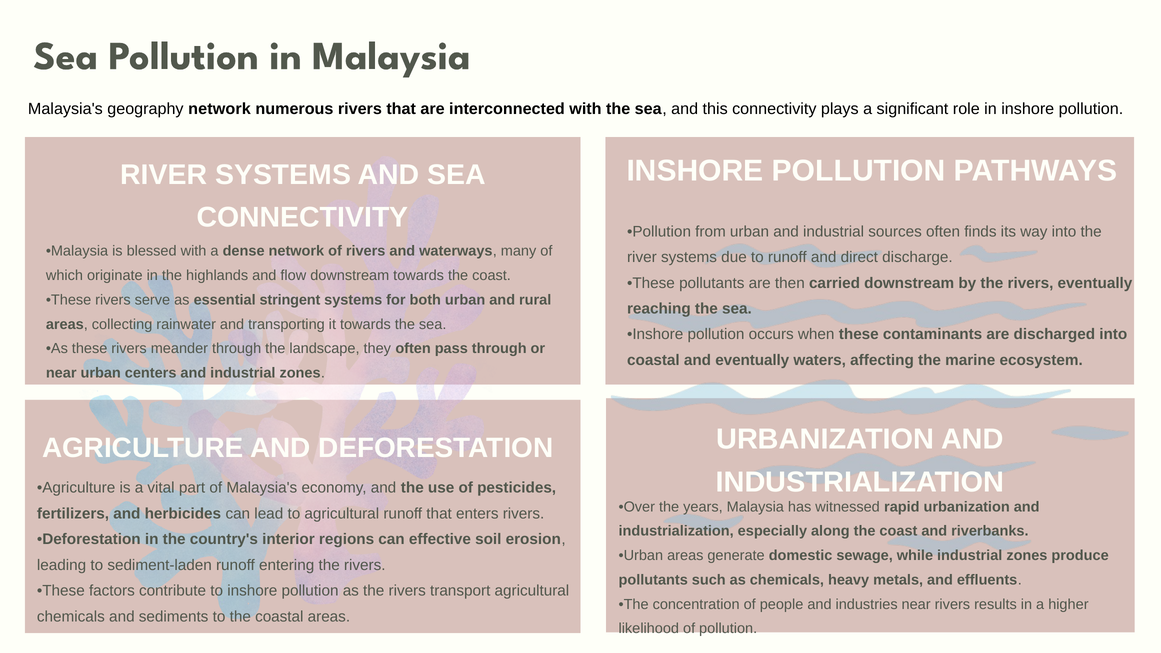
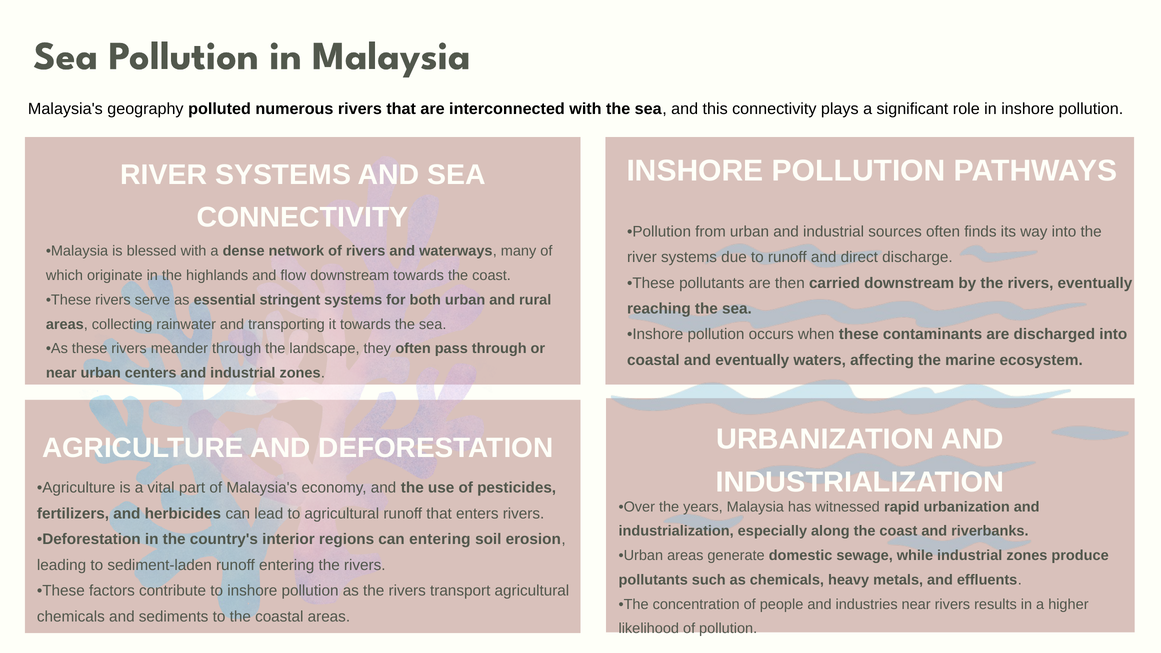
geography network: network -> polluted
can effective: effective -> entering
